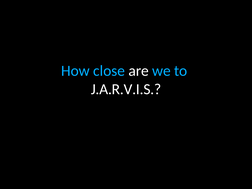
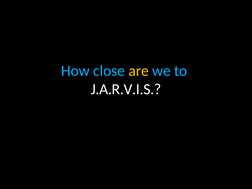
are colour: white -> yellow
